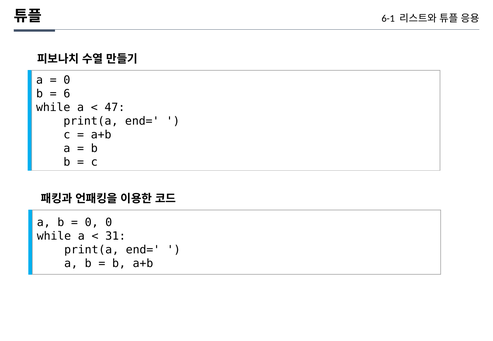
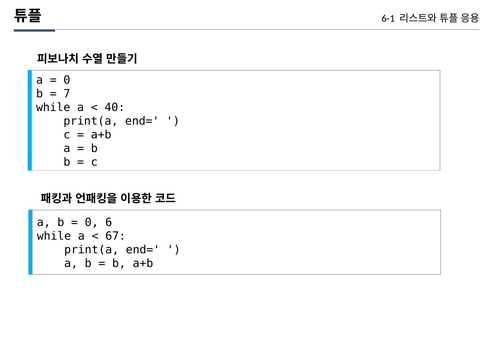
6: 6 -> 7
47: 47 -> 40
0 0: 0 -> 6
31: 31 -> 67
